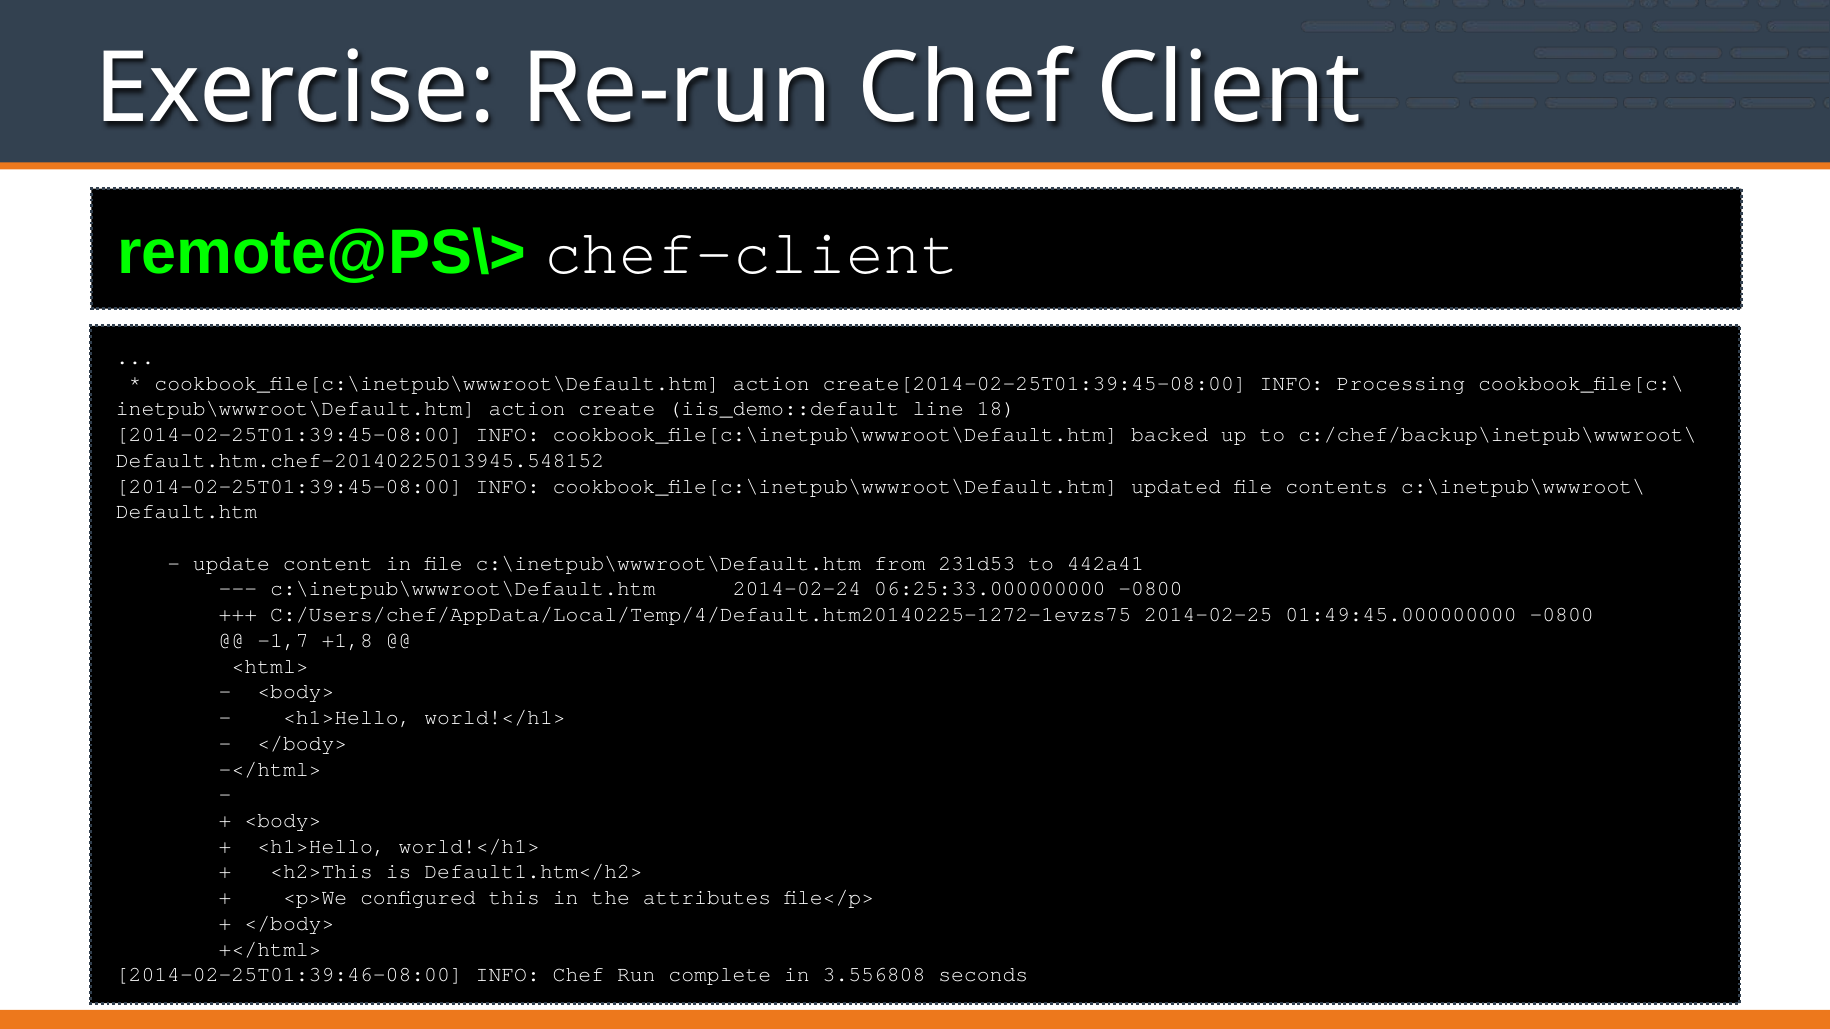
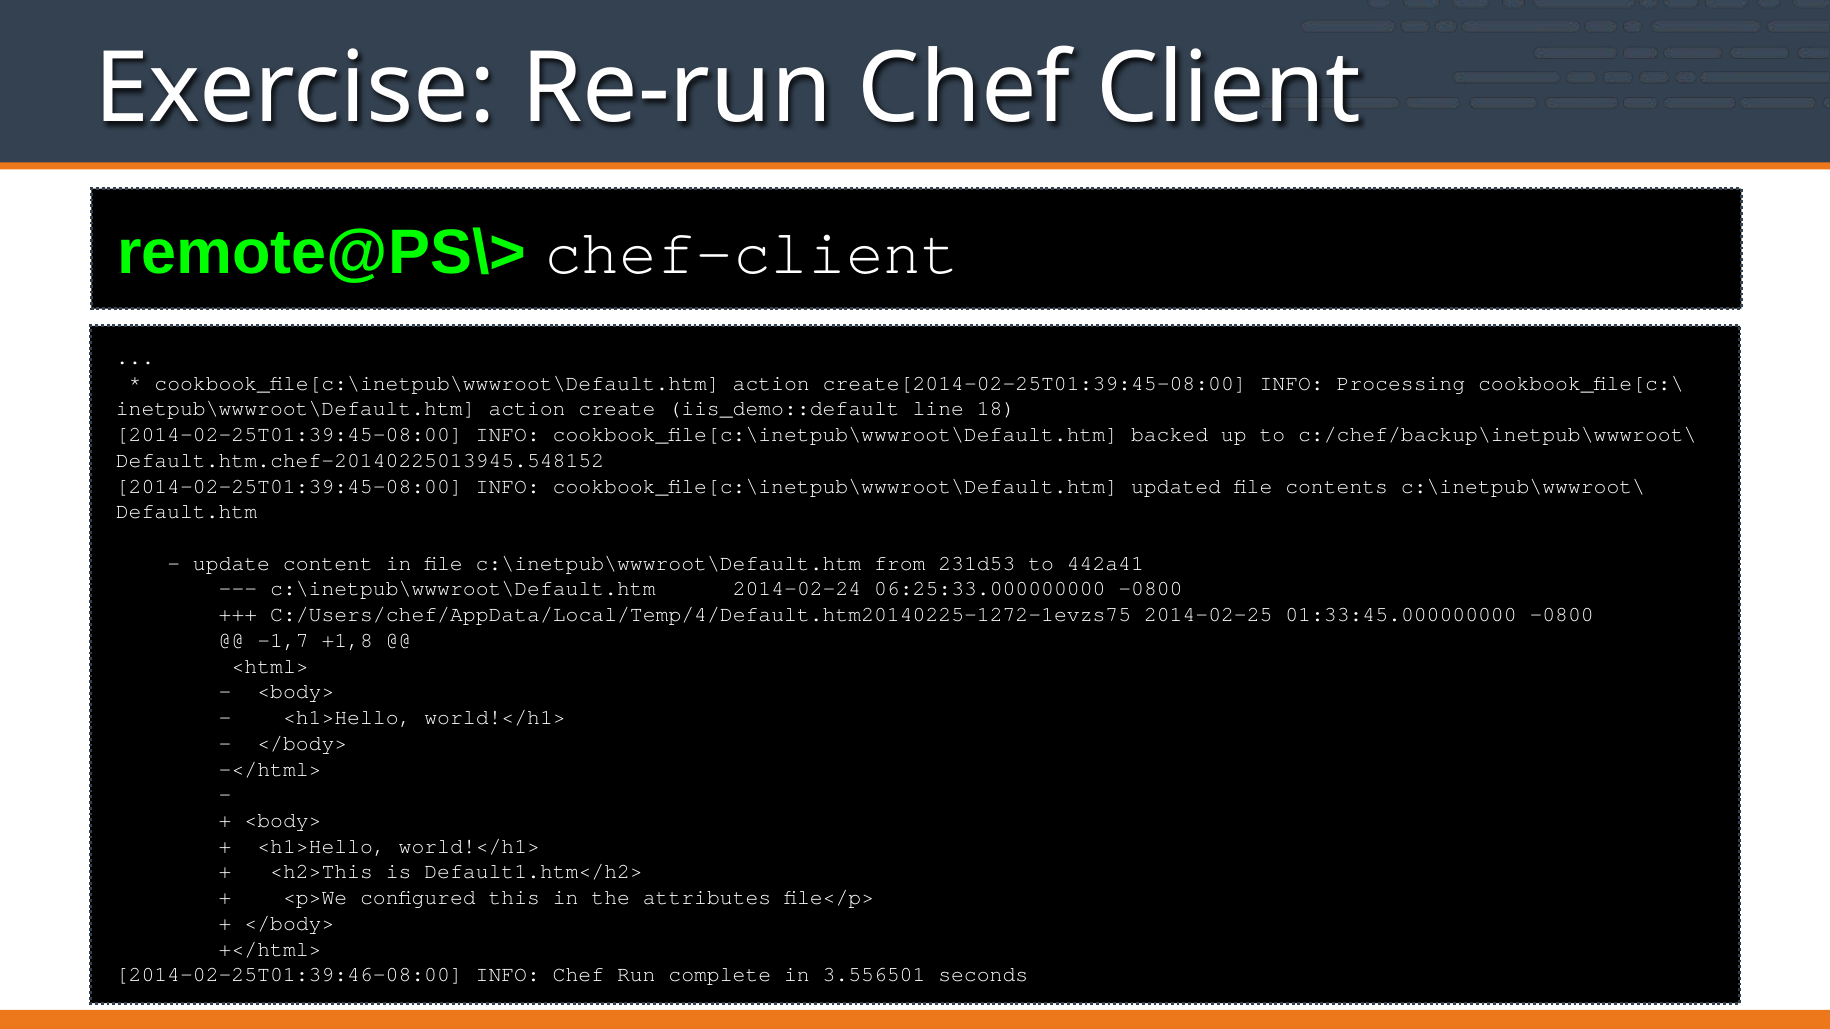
01:49:45.000000000: 01:49:45.000000000 -> 01:33:45.000000000
3.556808: 3.556808 -> 3.556501
